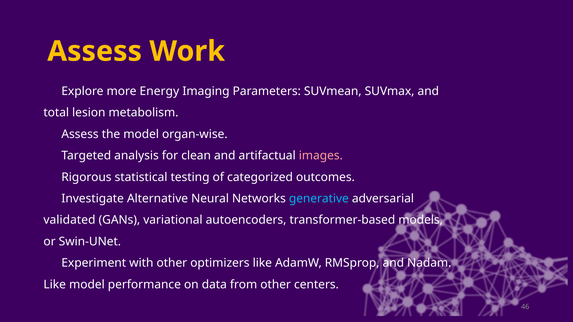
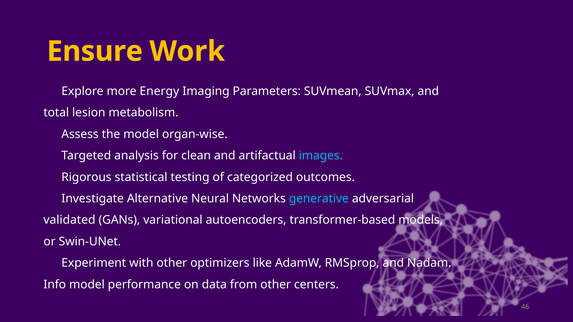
Assess at (95, 51): Assess -> Ensure
images colour: pink -> light blue
Like at (55, 285): Like -> Info
